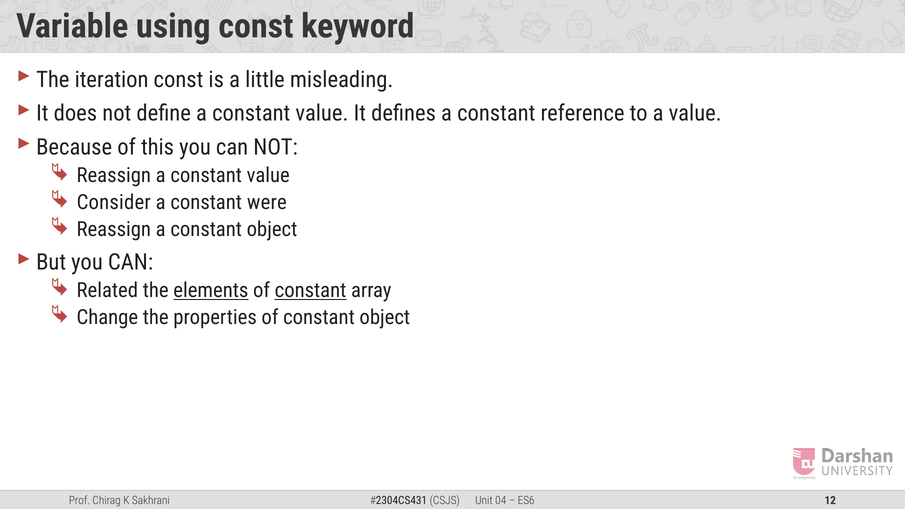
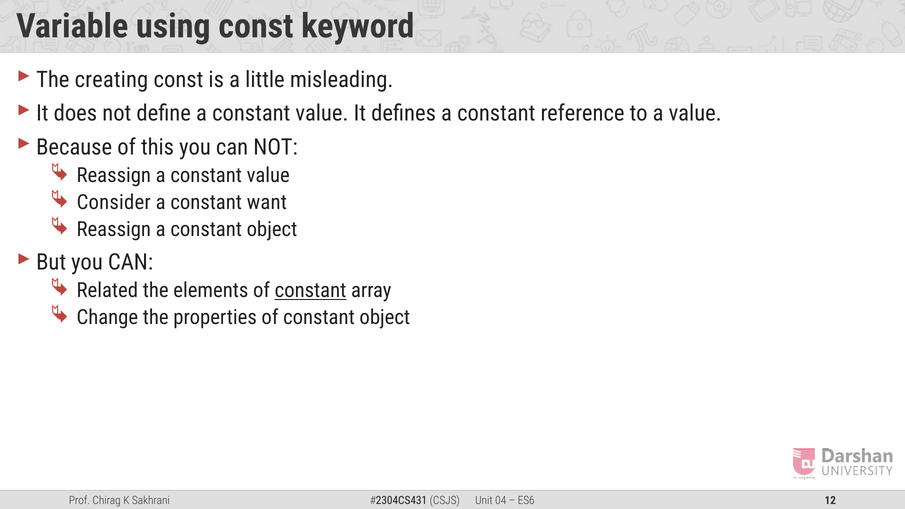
iteration: iteration -> creating
were: were -> want
elements underline: present -> none
